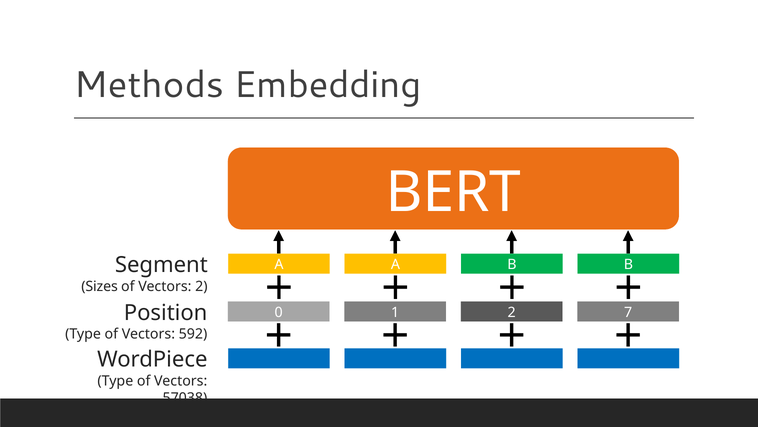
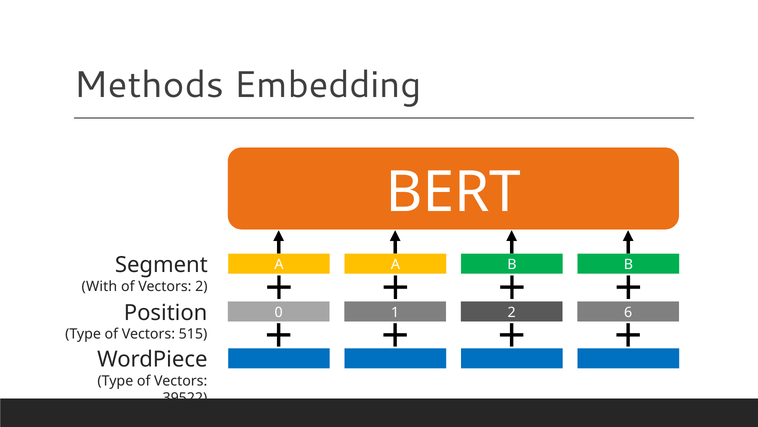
Sizes: Sizes -> With
7: 7 -> 6
592: 592 -> 515
57038: 57038 -> 39522
